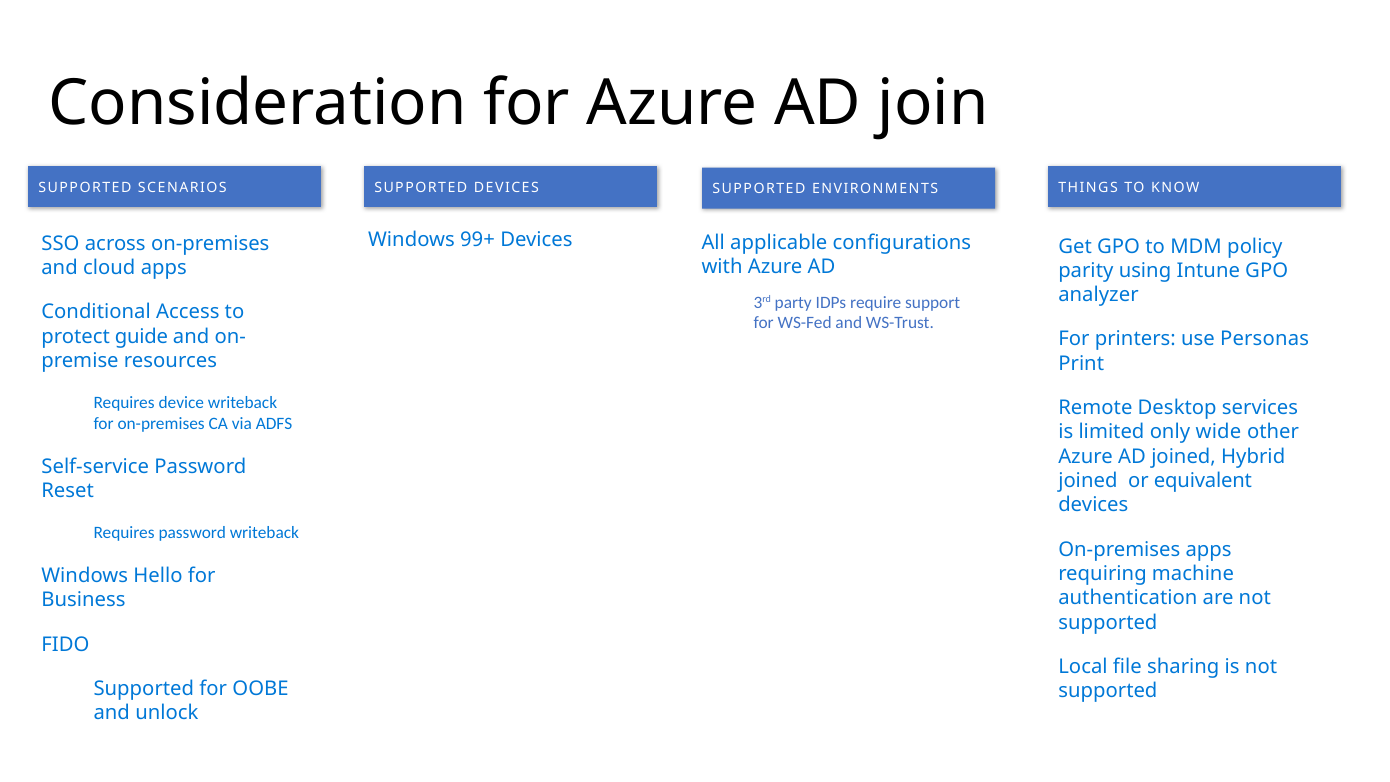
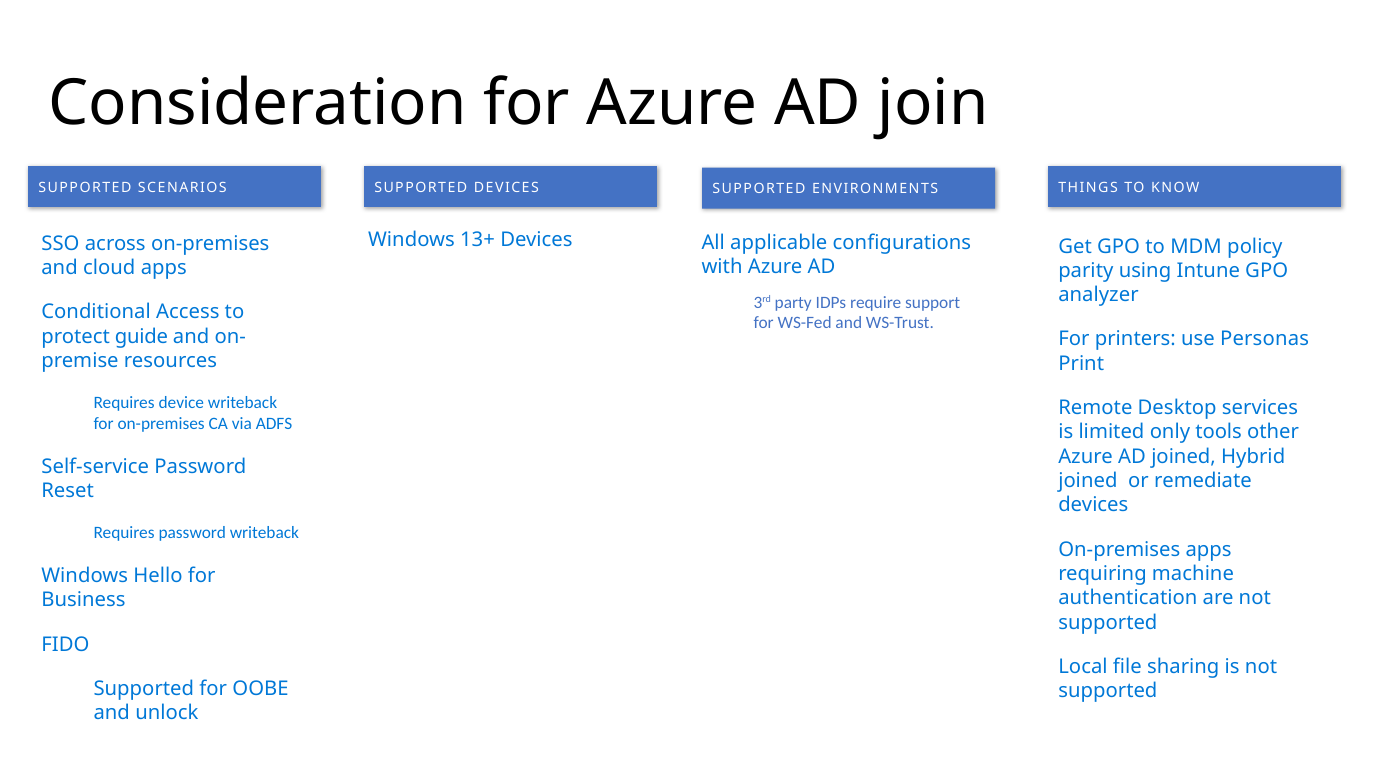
99+: 99+ -> 13+
wide: wide -> tools
equivalent: equivalent -> remediate
